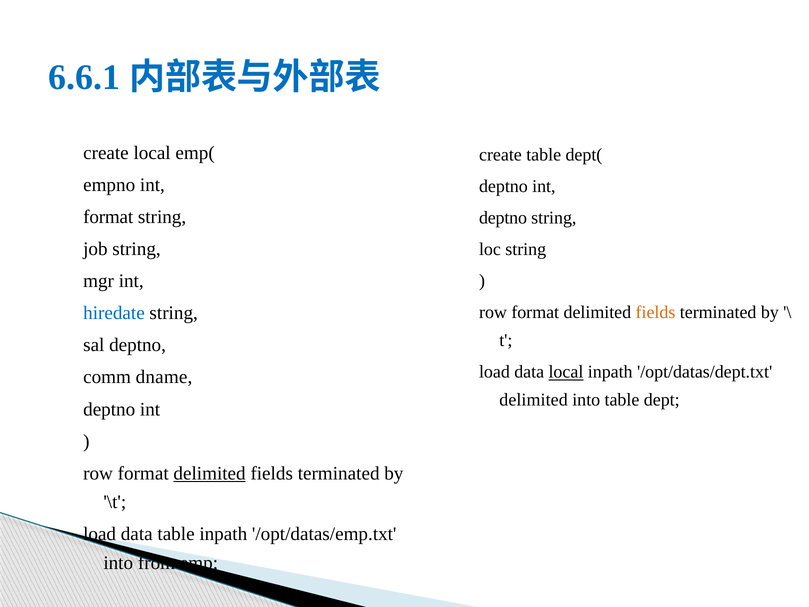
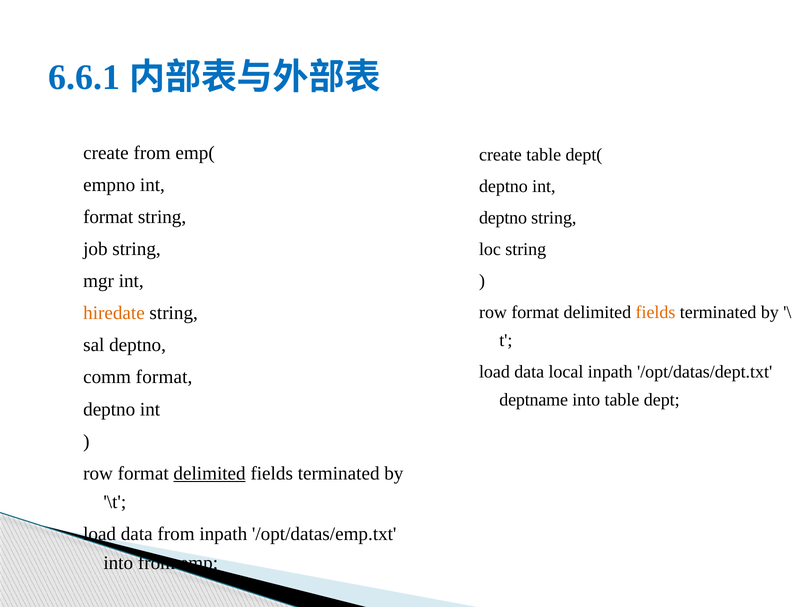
create local: local -> from
hiredate colour: blue -> orange
local at (566, 372) underline: present -> none
comm dname: dname -> format
delimited at (534, 400): delimited -> deptname
data table: table -> from
